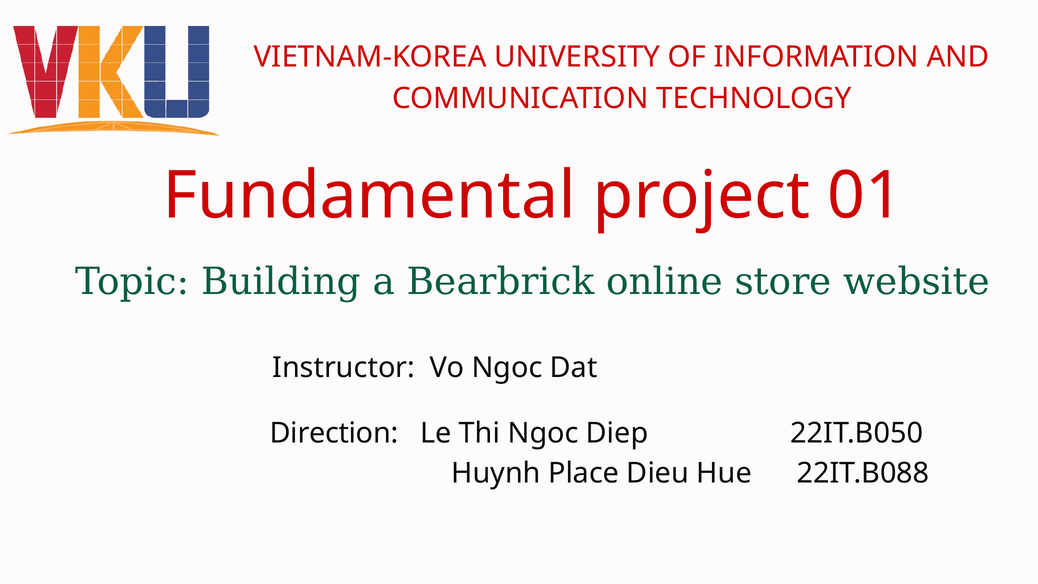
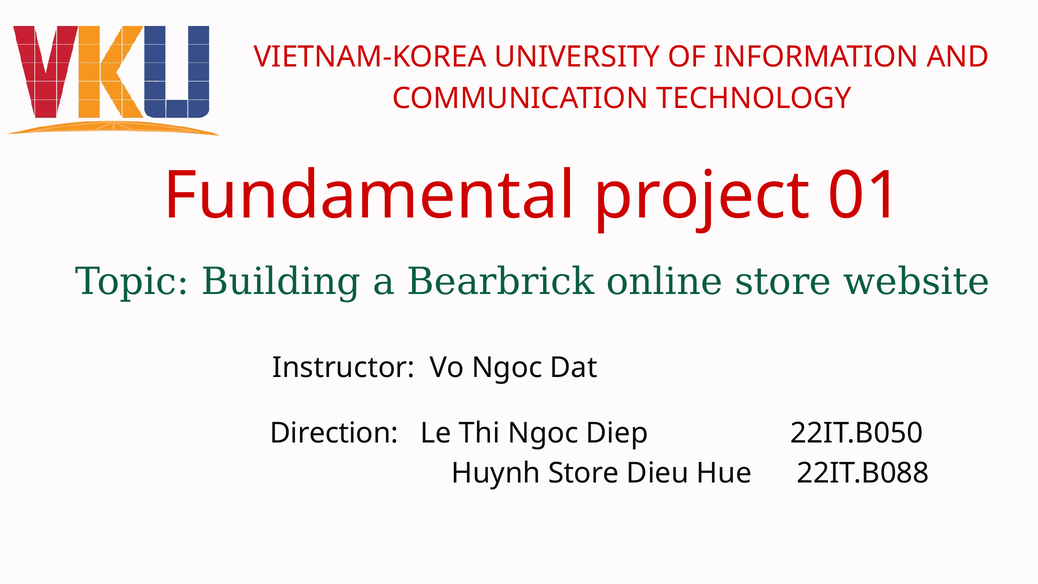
Huynh Place: Place -> Store
